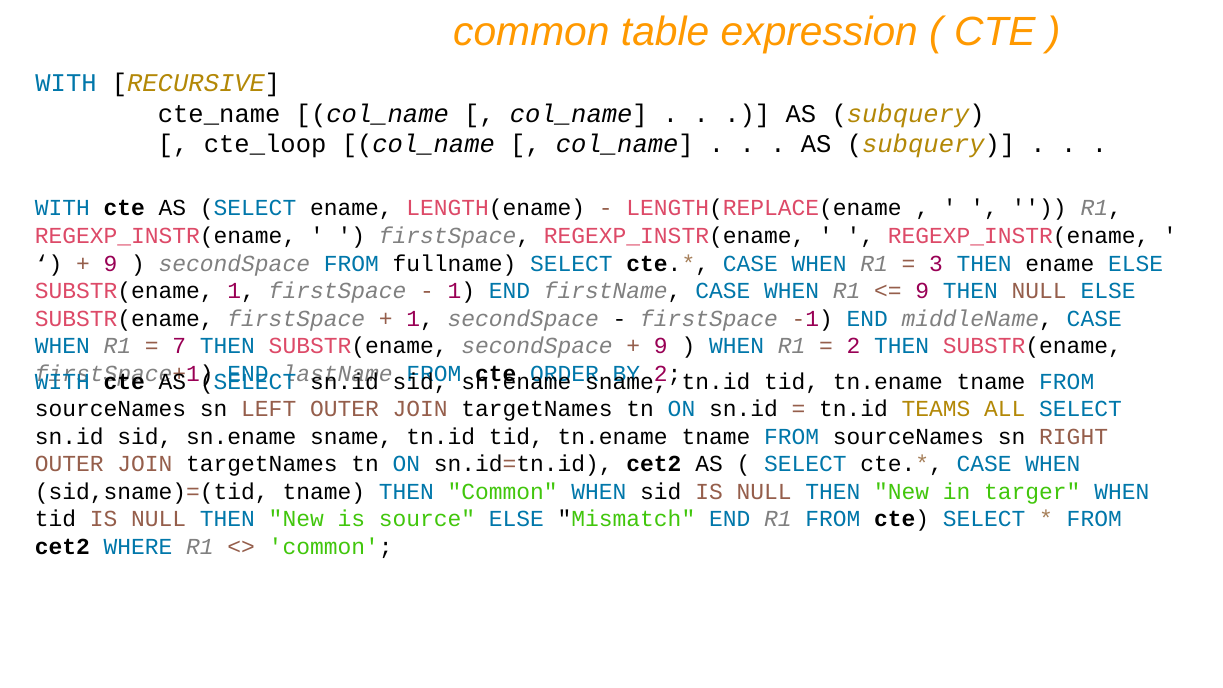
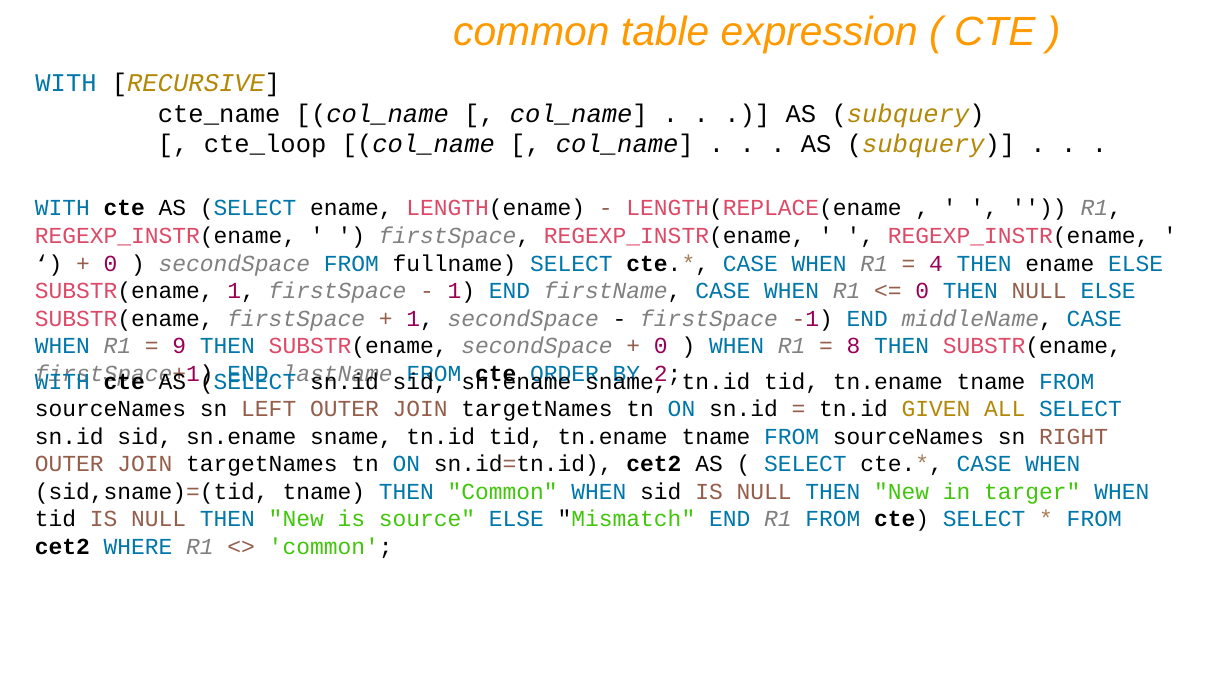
9 at (111, 263): 9 -> 0
3: 3 -> 4
9 at (922, 291): 9 -> 0
7: 7 -> 9
9 at (661, 346): 9 -> 0
2 at (853, 346): 2 -> 8
TEAMS: TEAMS -> GIVEN
